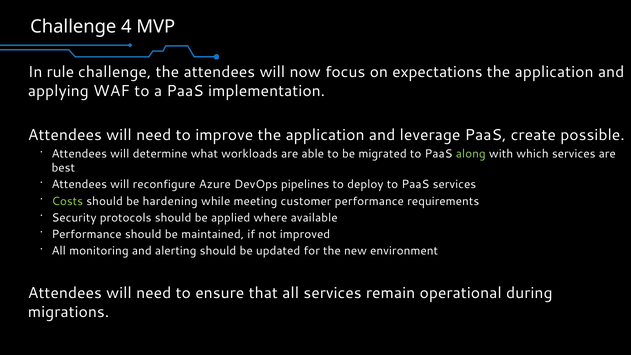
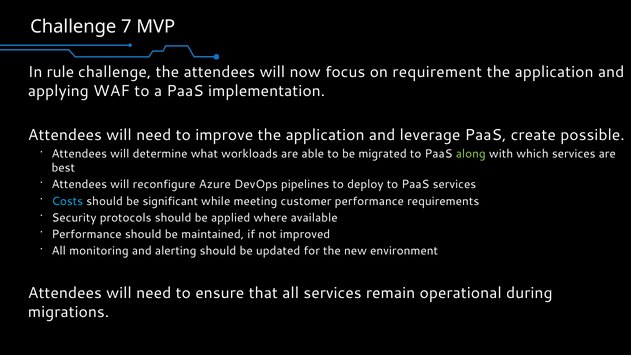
4: 4 -> 7
expectations: expectations -> requirement
Costs colour: light green -> light blue
hardening: hardening -> significant
